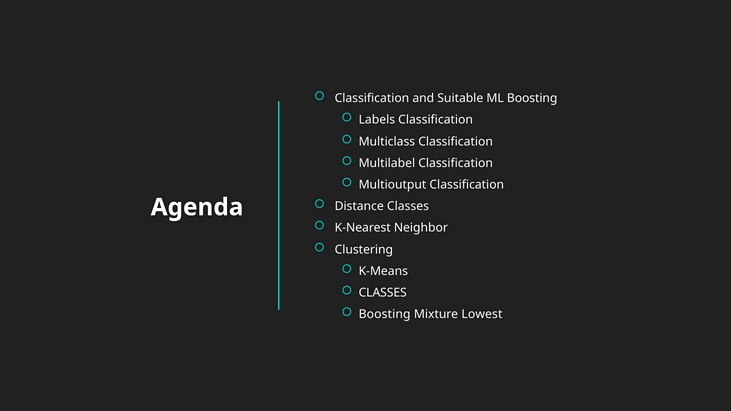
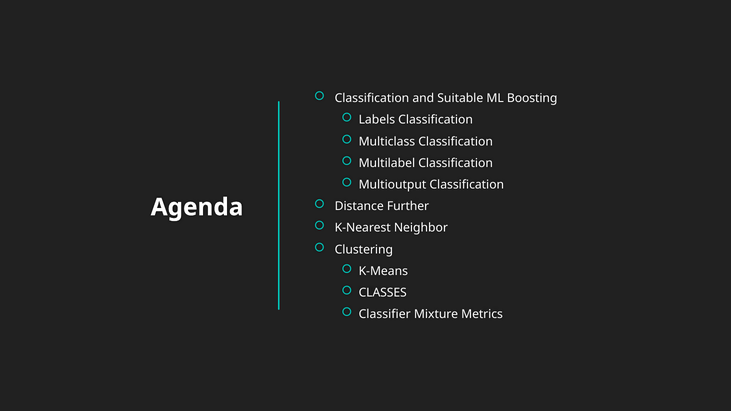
Distance Classes: Classes -> Further
Boosting at (385, 314): Boosting -> Classifier
Lowest: Lowest -> Metrics
